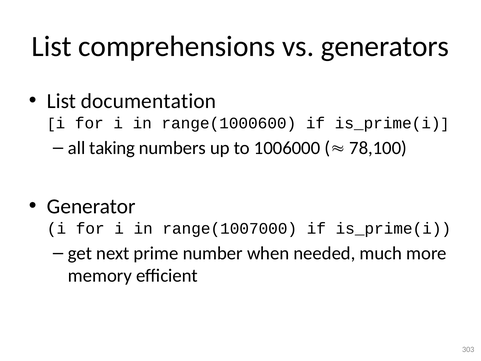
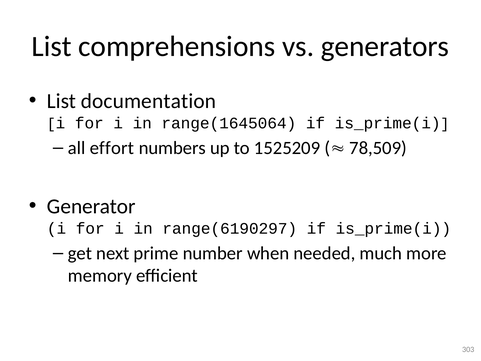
range(1000600: range(1000600 -> range(1645064
taking: taking -> effort
1006000: 1006000 -> 1525209
78,100: 78,100 -> 78,509
range(1007000: range(1007000 -> range(6190297
